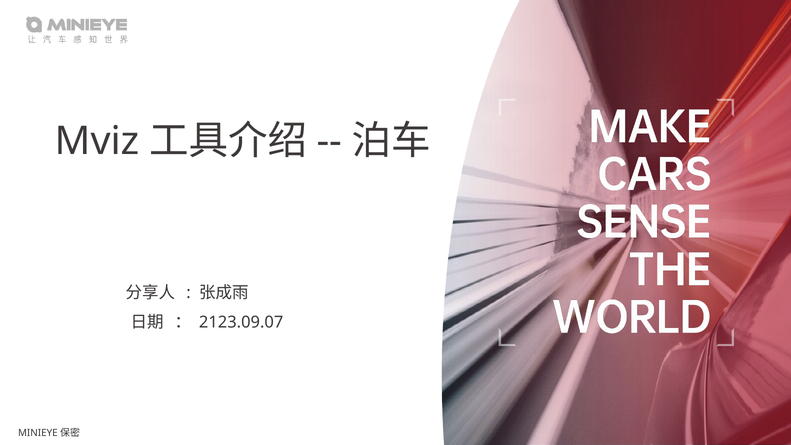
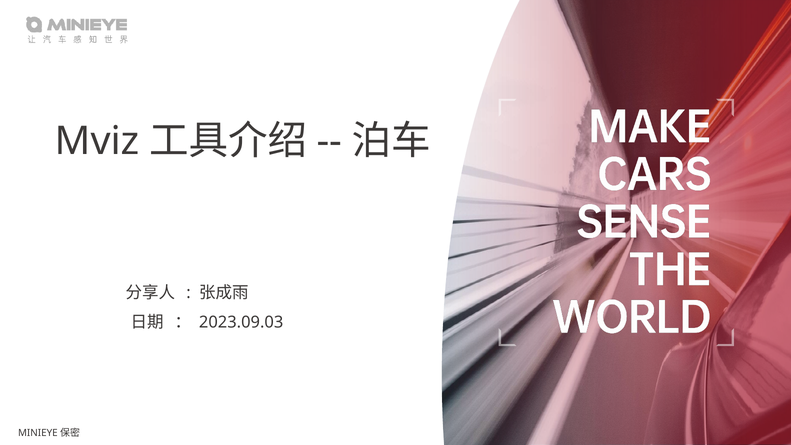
2123.09.07: 2123.09.07 -> 2023.09.03
